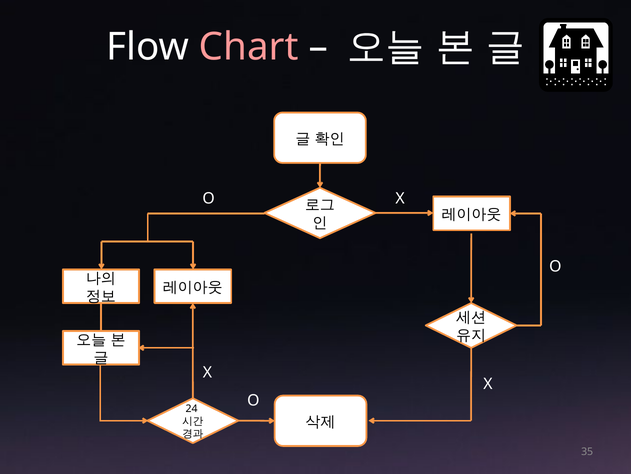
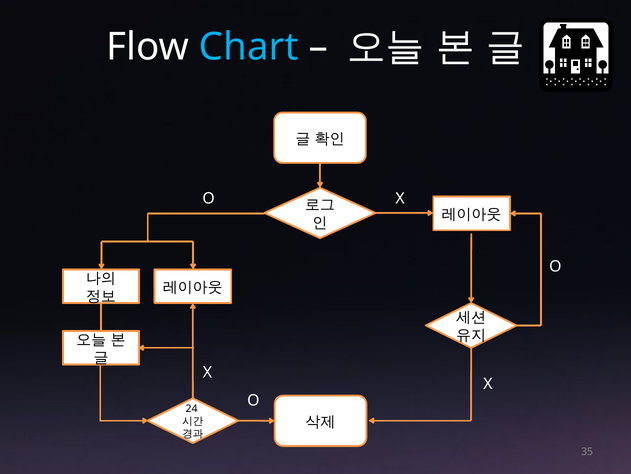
Chart colour: pink -> light blue
